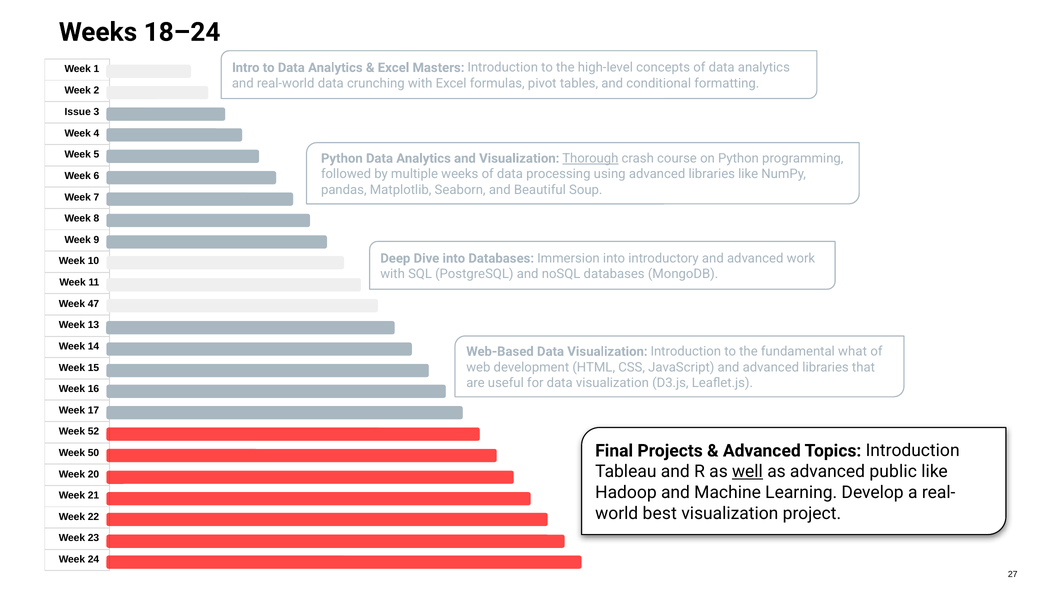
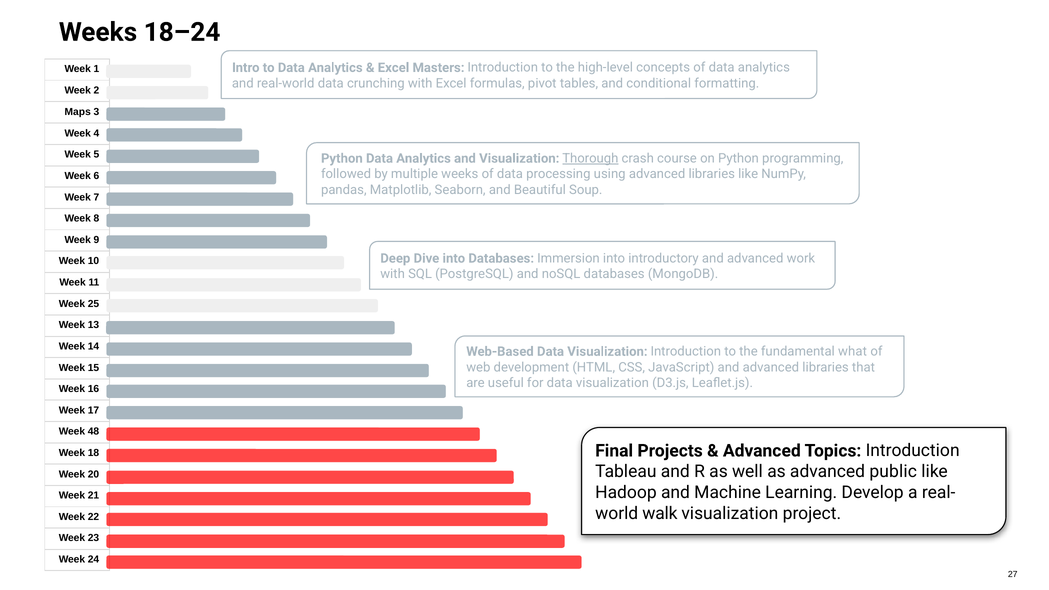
Issue: Issue -> Maps
47: 47 -> 25
52: 52 -> 48
50: 50 -> 18
well underline: present -> none
best: best -> walk
